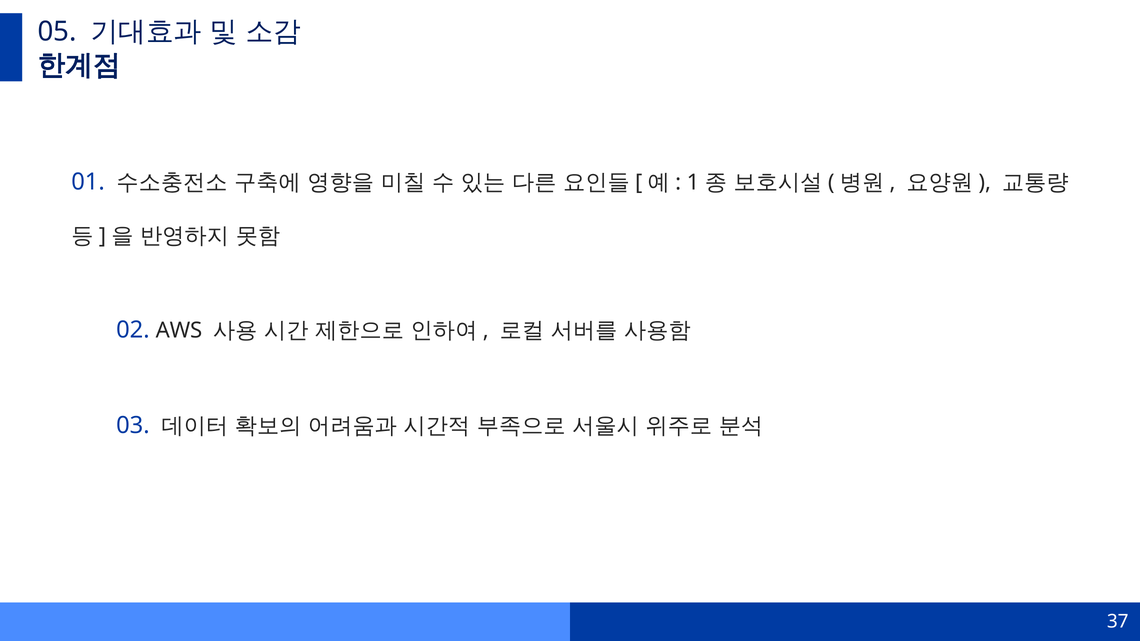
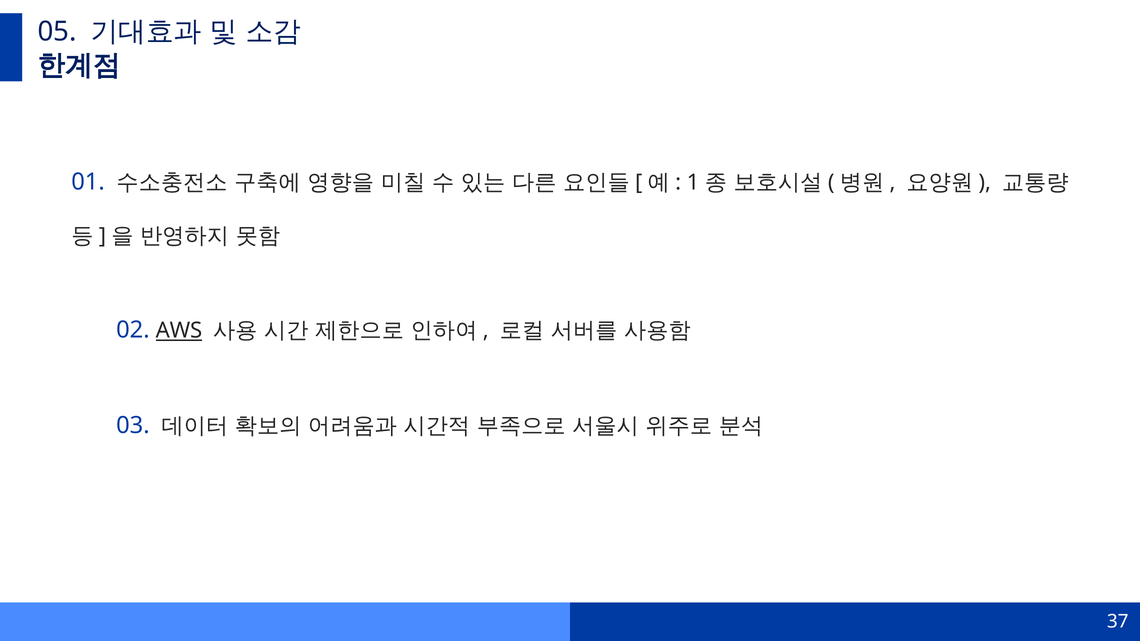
AWS underline: none -> present
